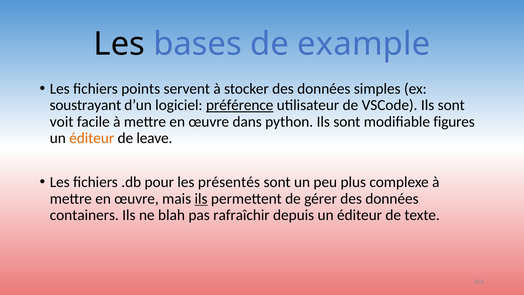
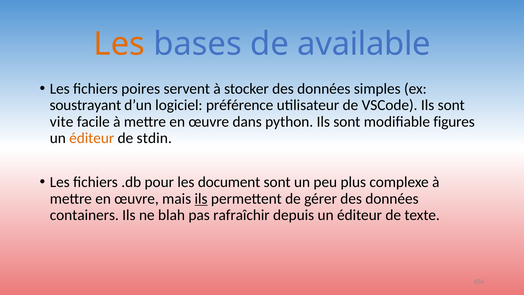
Les at (119, 44) colour: black -> orange
example: example -> available
points: points -> poires
préférence underline: present -> none
voit: voit -> vite
leave: leave -> stdin
présentés: présentés -> document
